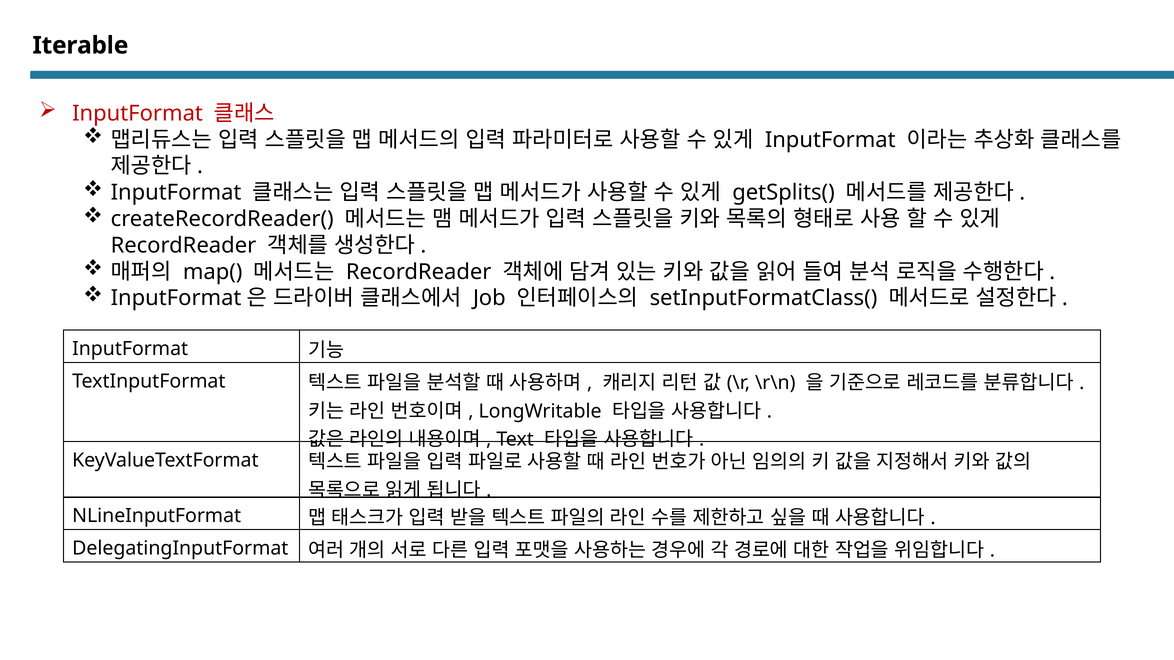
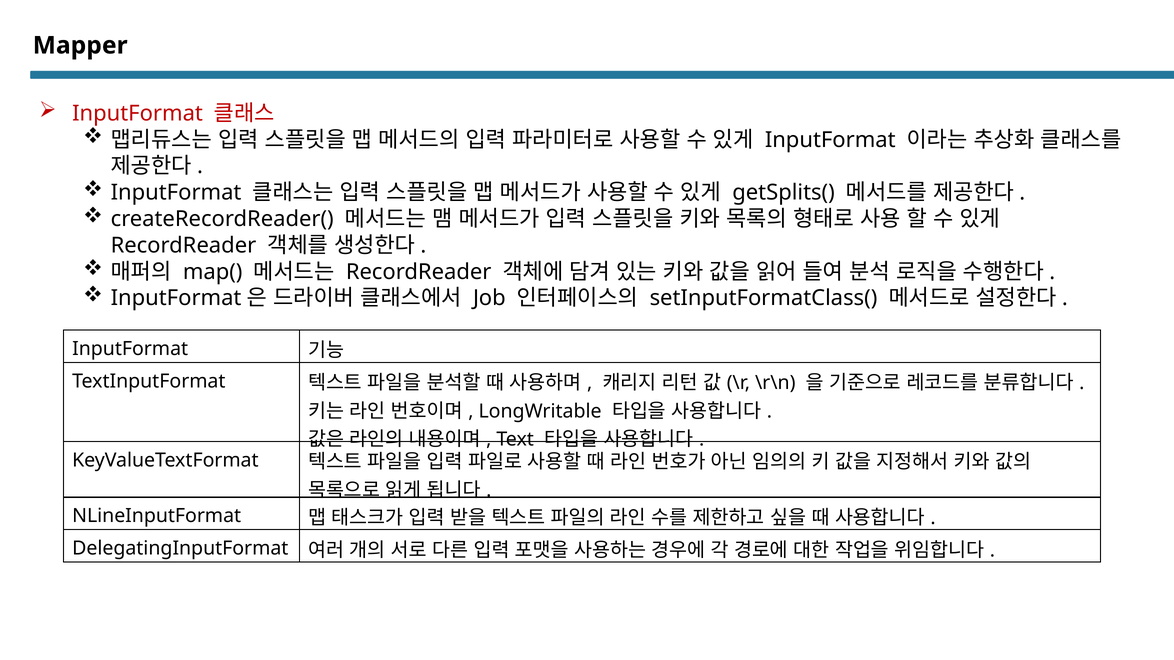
Iterable: Iterable -> Mapper
